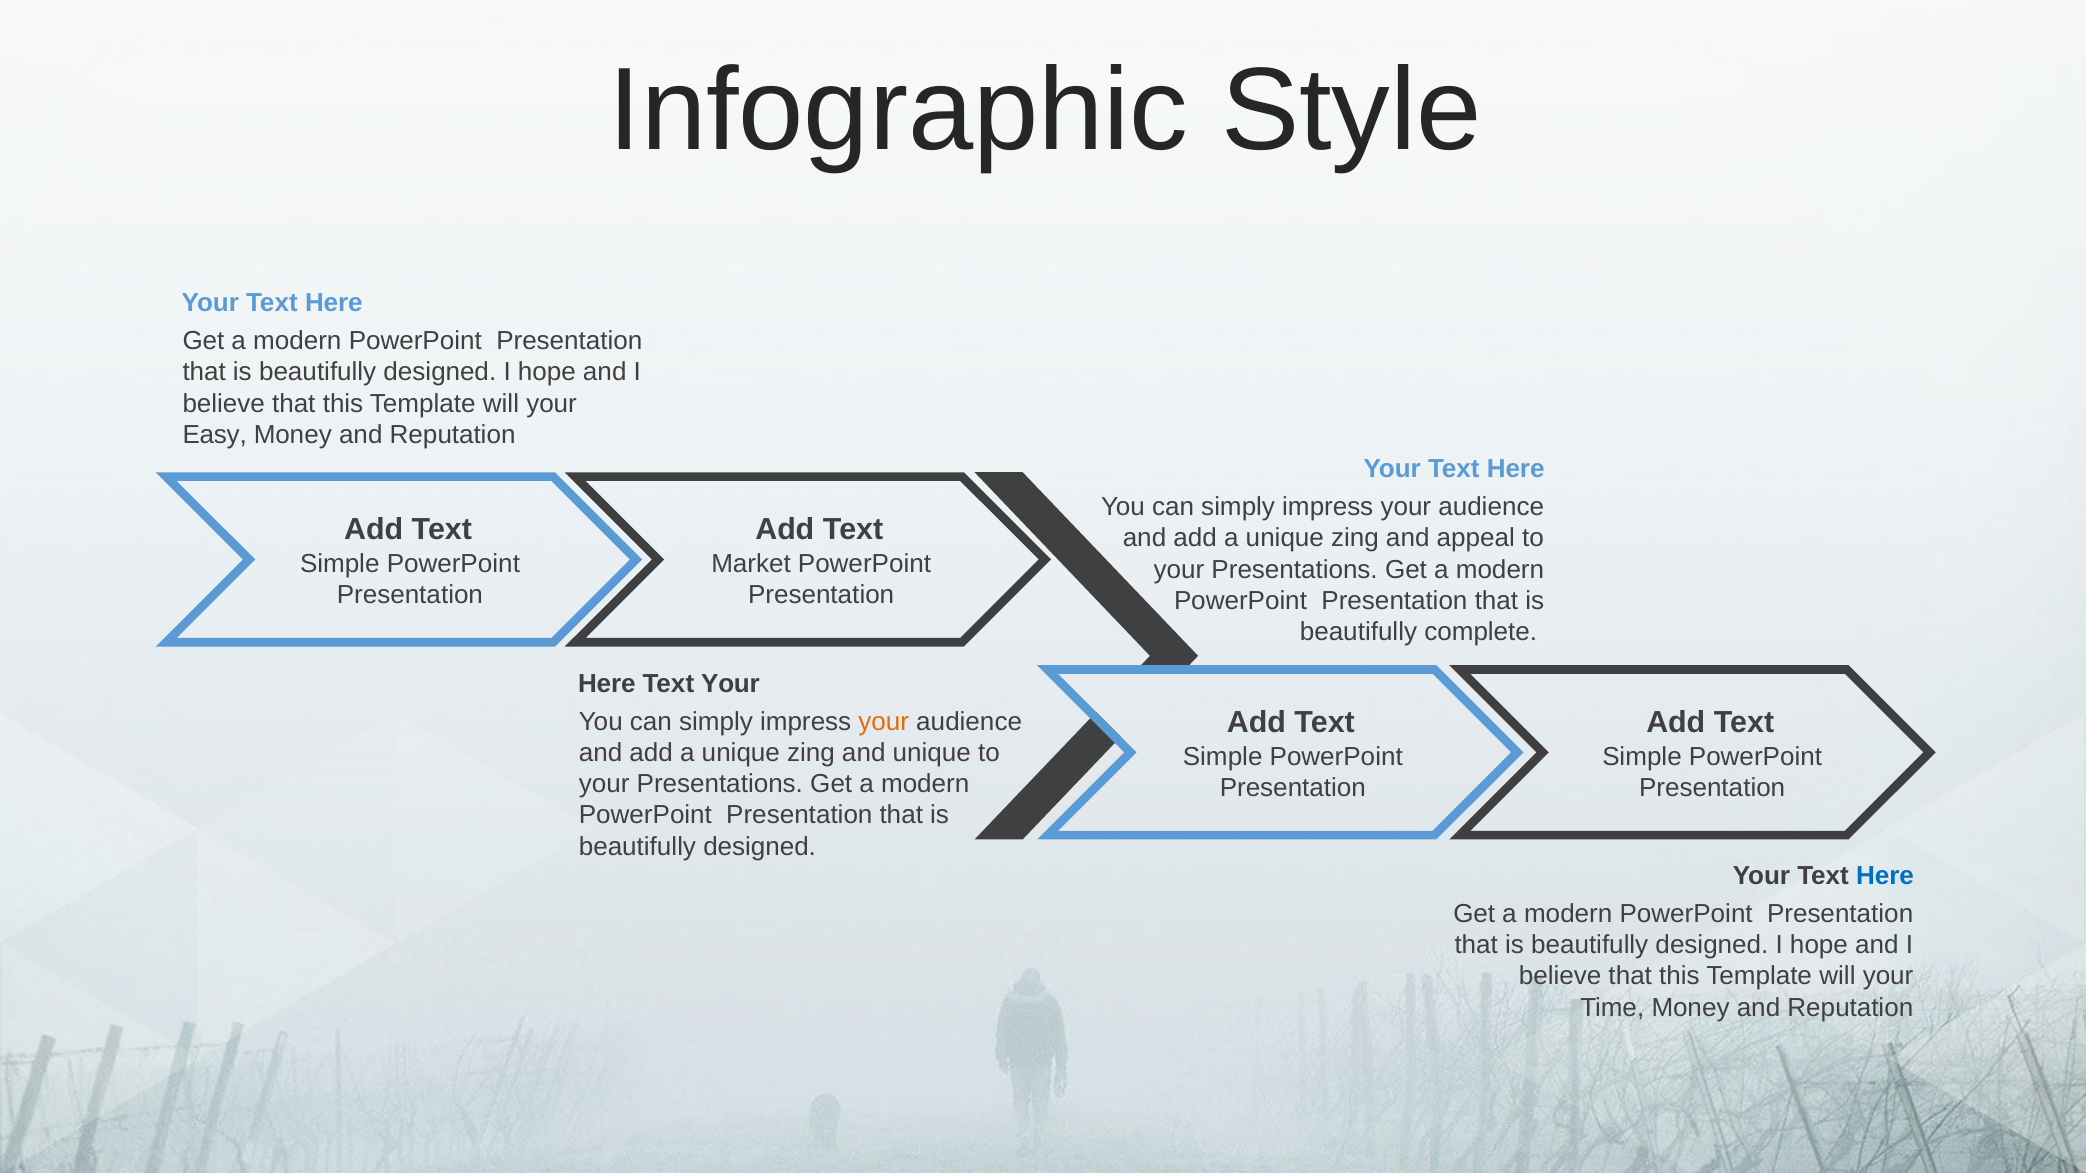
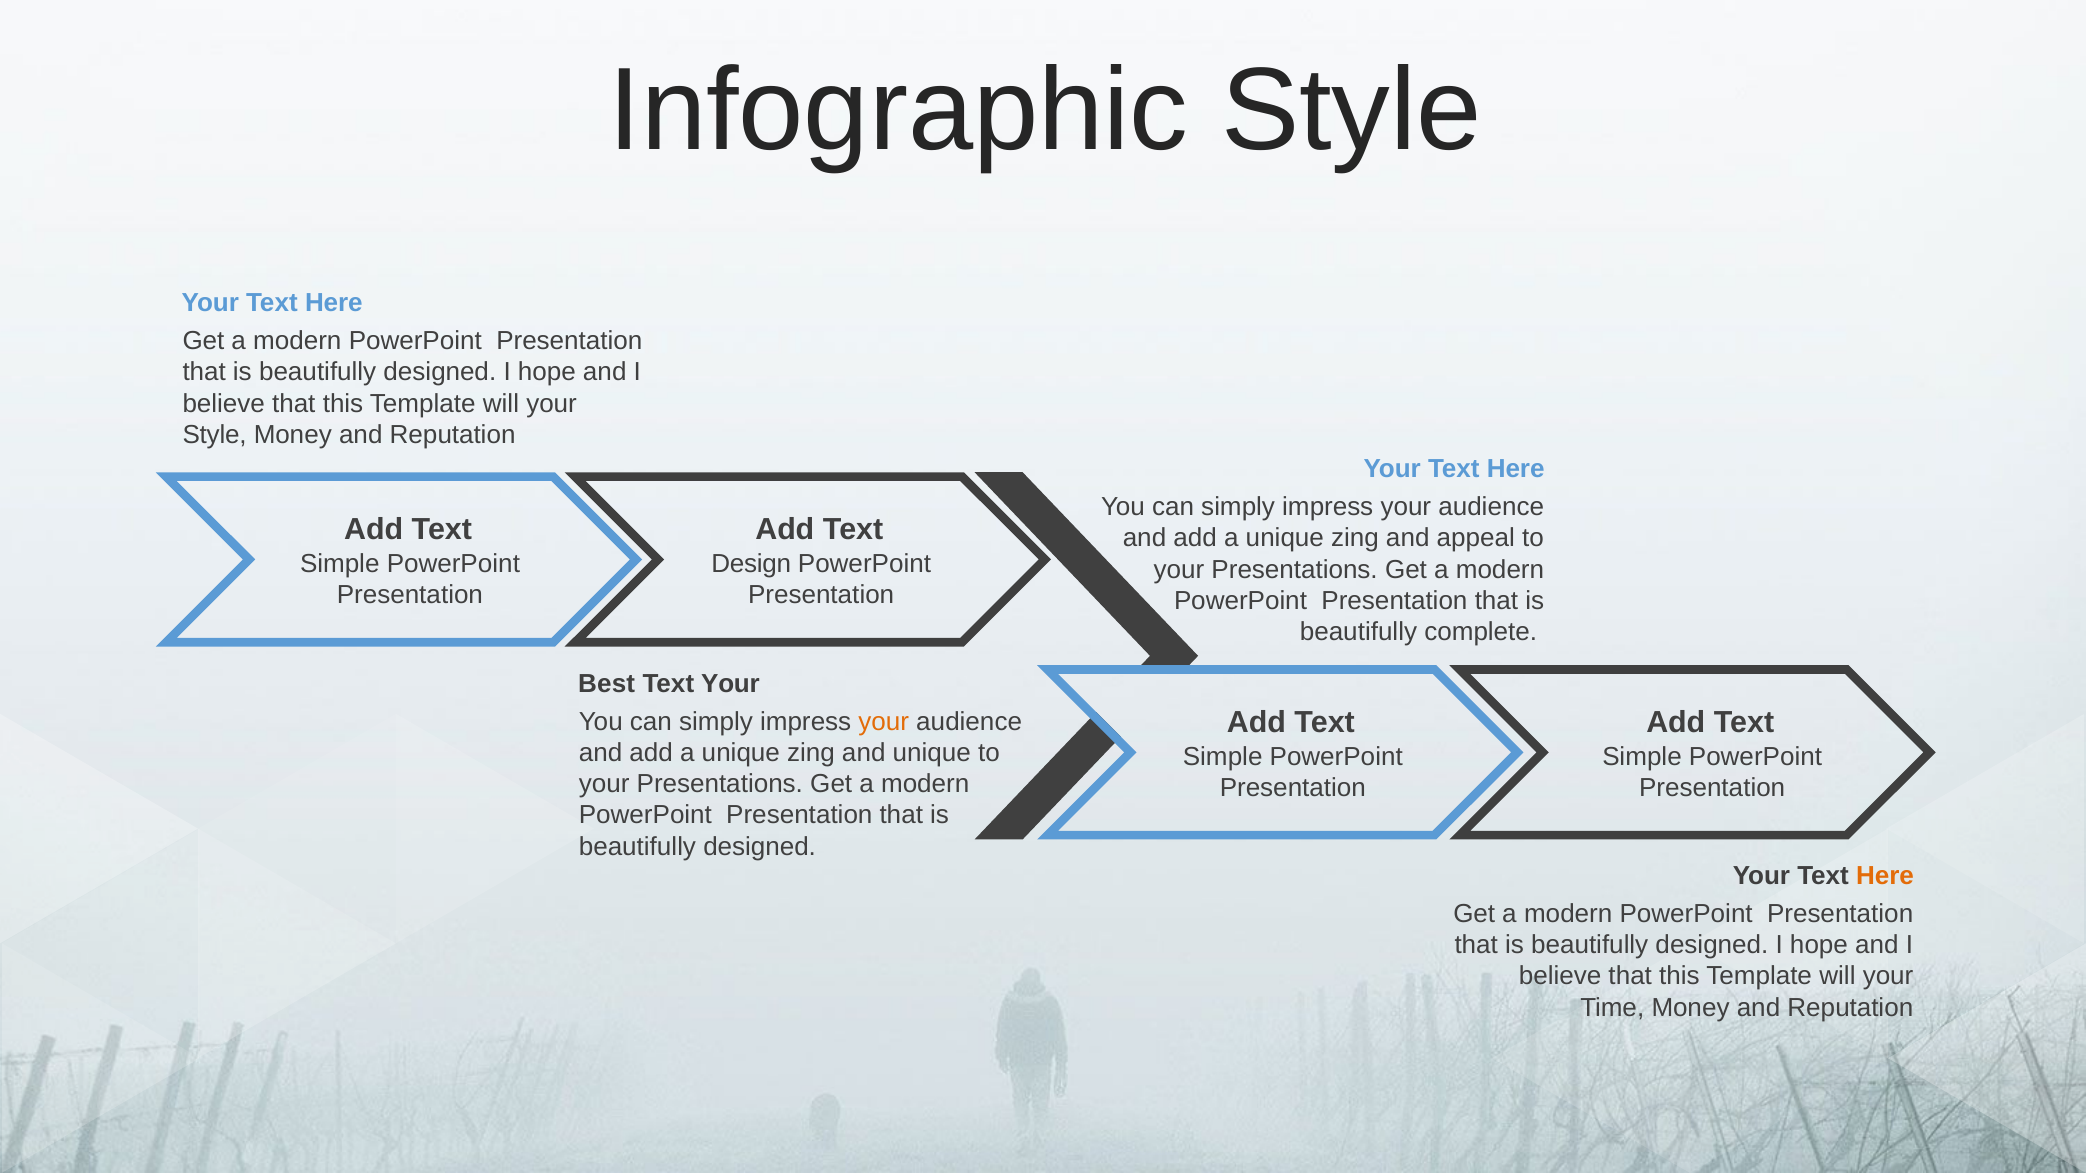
Easy at (215, 435): Easy -> Style
Market: Market -> Design
Here at (607, 684): Here -> Best
Here at (1885, 876) colour: blue -> orange
